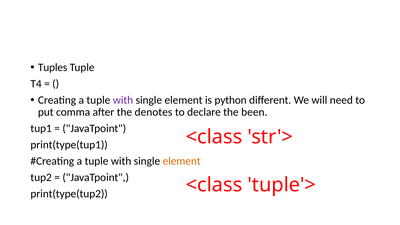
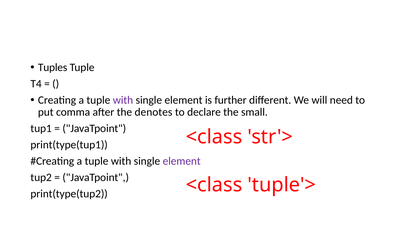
python: python -> further
been: been -> small
element at (182, 161) colour: orange -> purple
